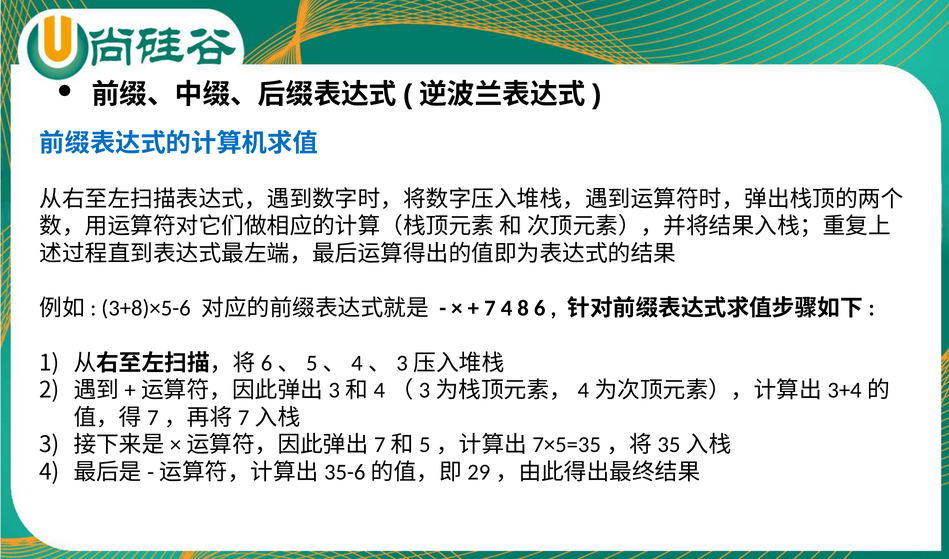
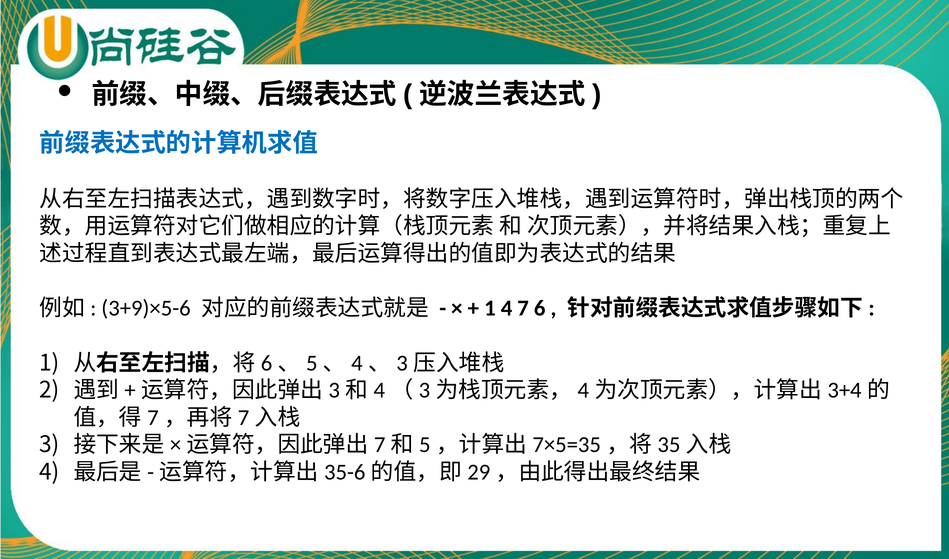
3+8)×5-6: 3+8)×5-6 -> 3+9)×5-6
7 at (490, 308): 7 -> 1
8: 8 -> 7
